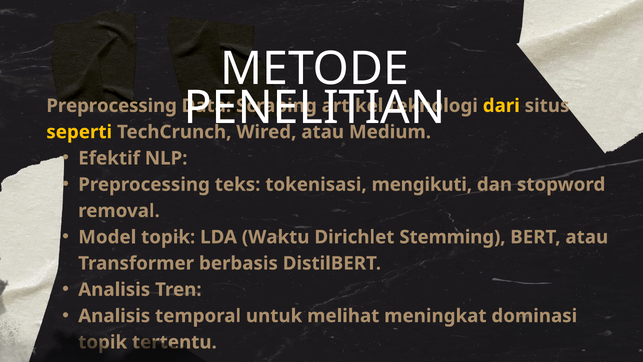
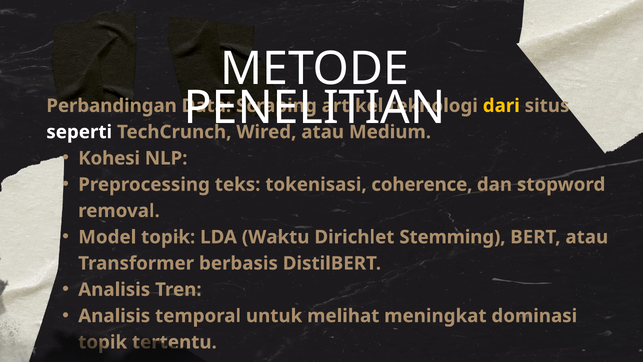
Preprocessing at (112, 106): Preprocessing -> Perbandingan
seperti colour: yellow -> white
Efektif: Efektif -> Kohesi
mengikuti: mengikuti -> coherence
